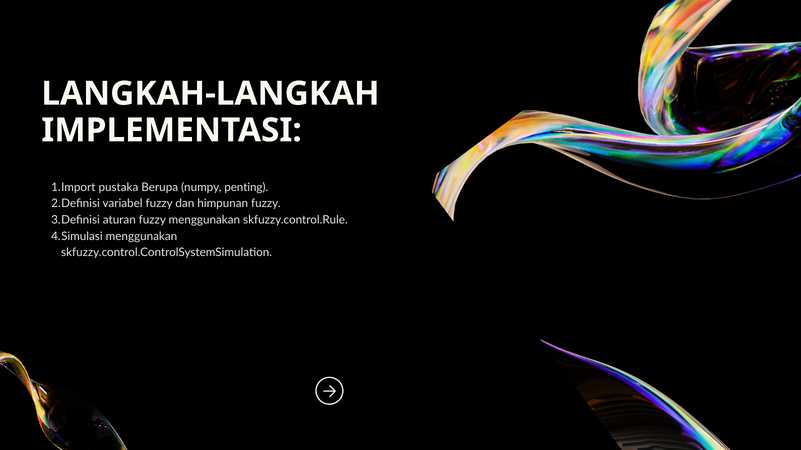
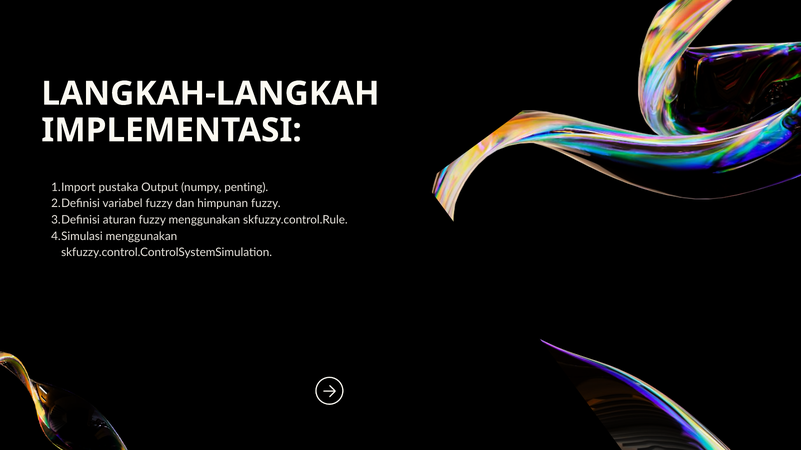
Berupa: Berupa -> Output
